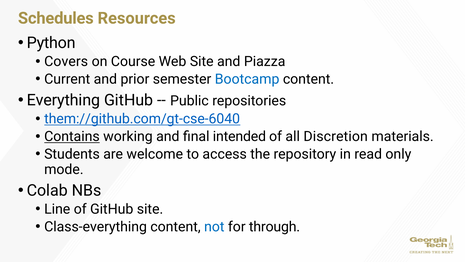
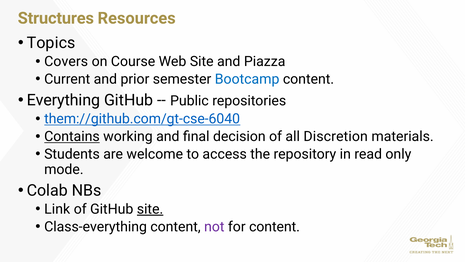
Schedules: Schedules -> Structures
Python: Python -> Topics
intended: intended -> decision
Line: Line -> Link
site at (150, 209) underline: none -> present
not colour: blue -> purple
for through: through -> content
